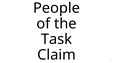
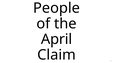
Task: Task -> April
